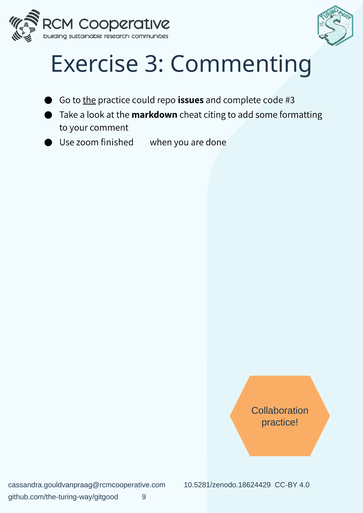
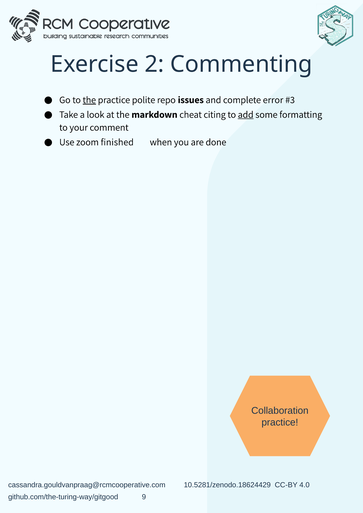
3: 3 -> 2
could: could -> polite
code: code -> error
add underline: none -> present
